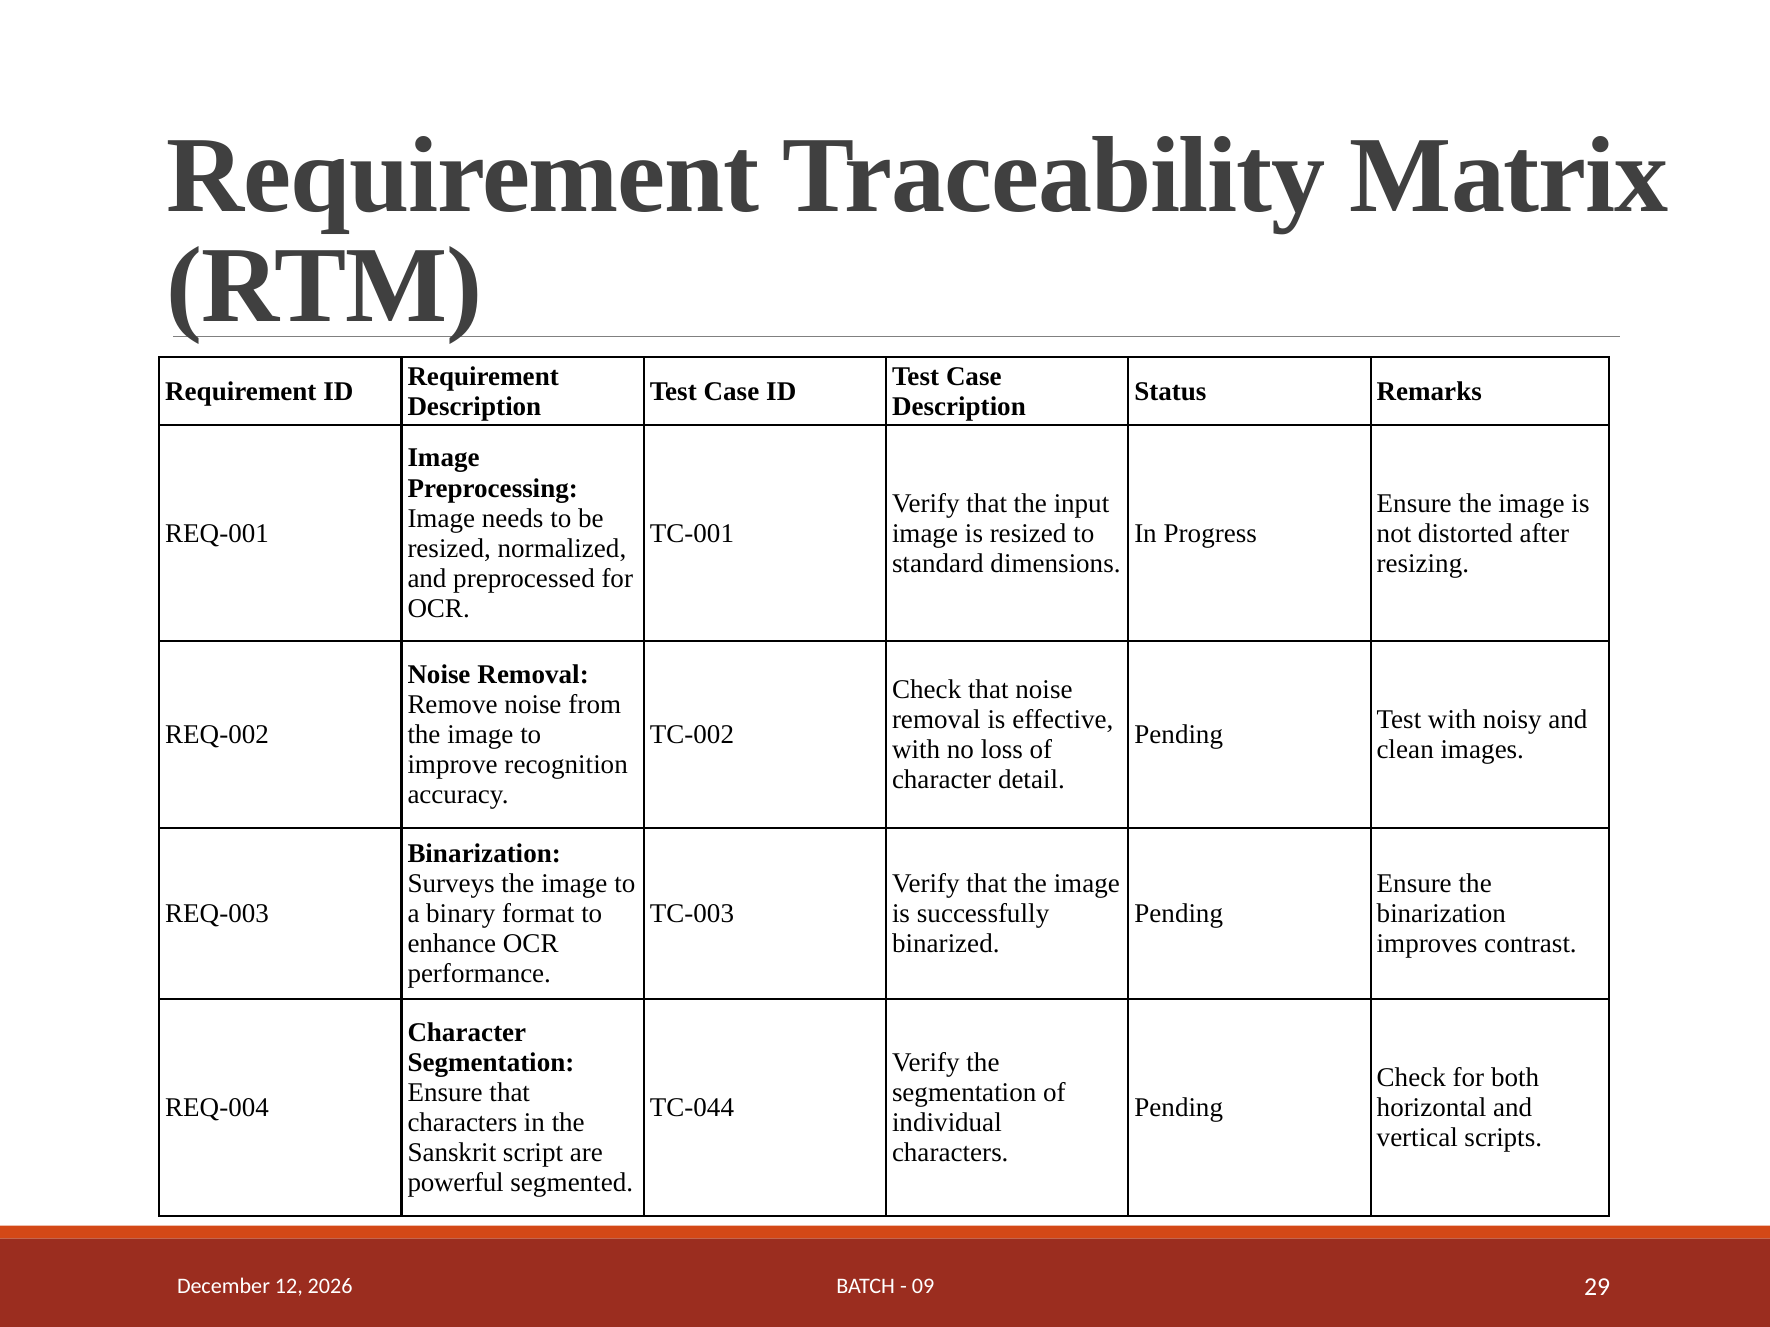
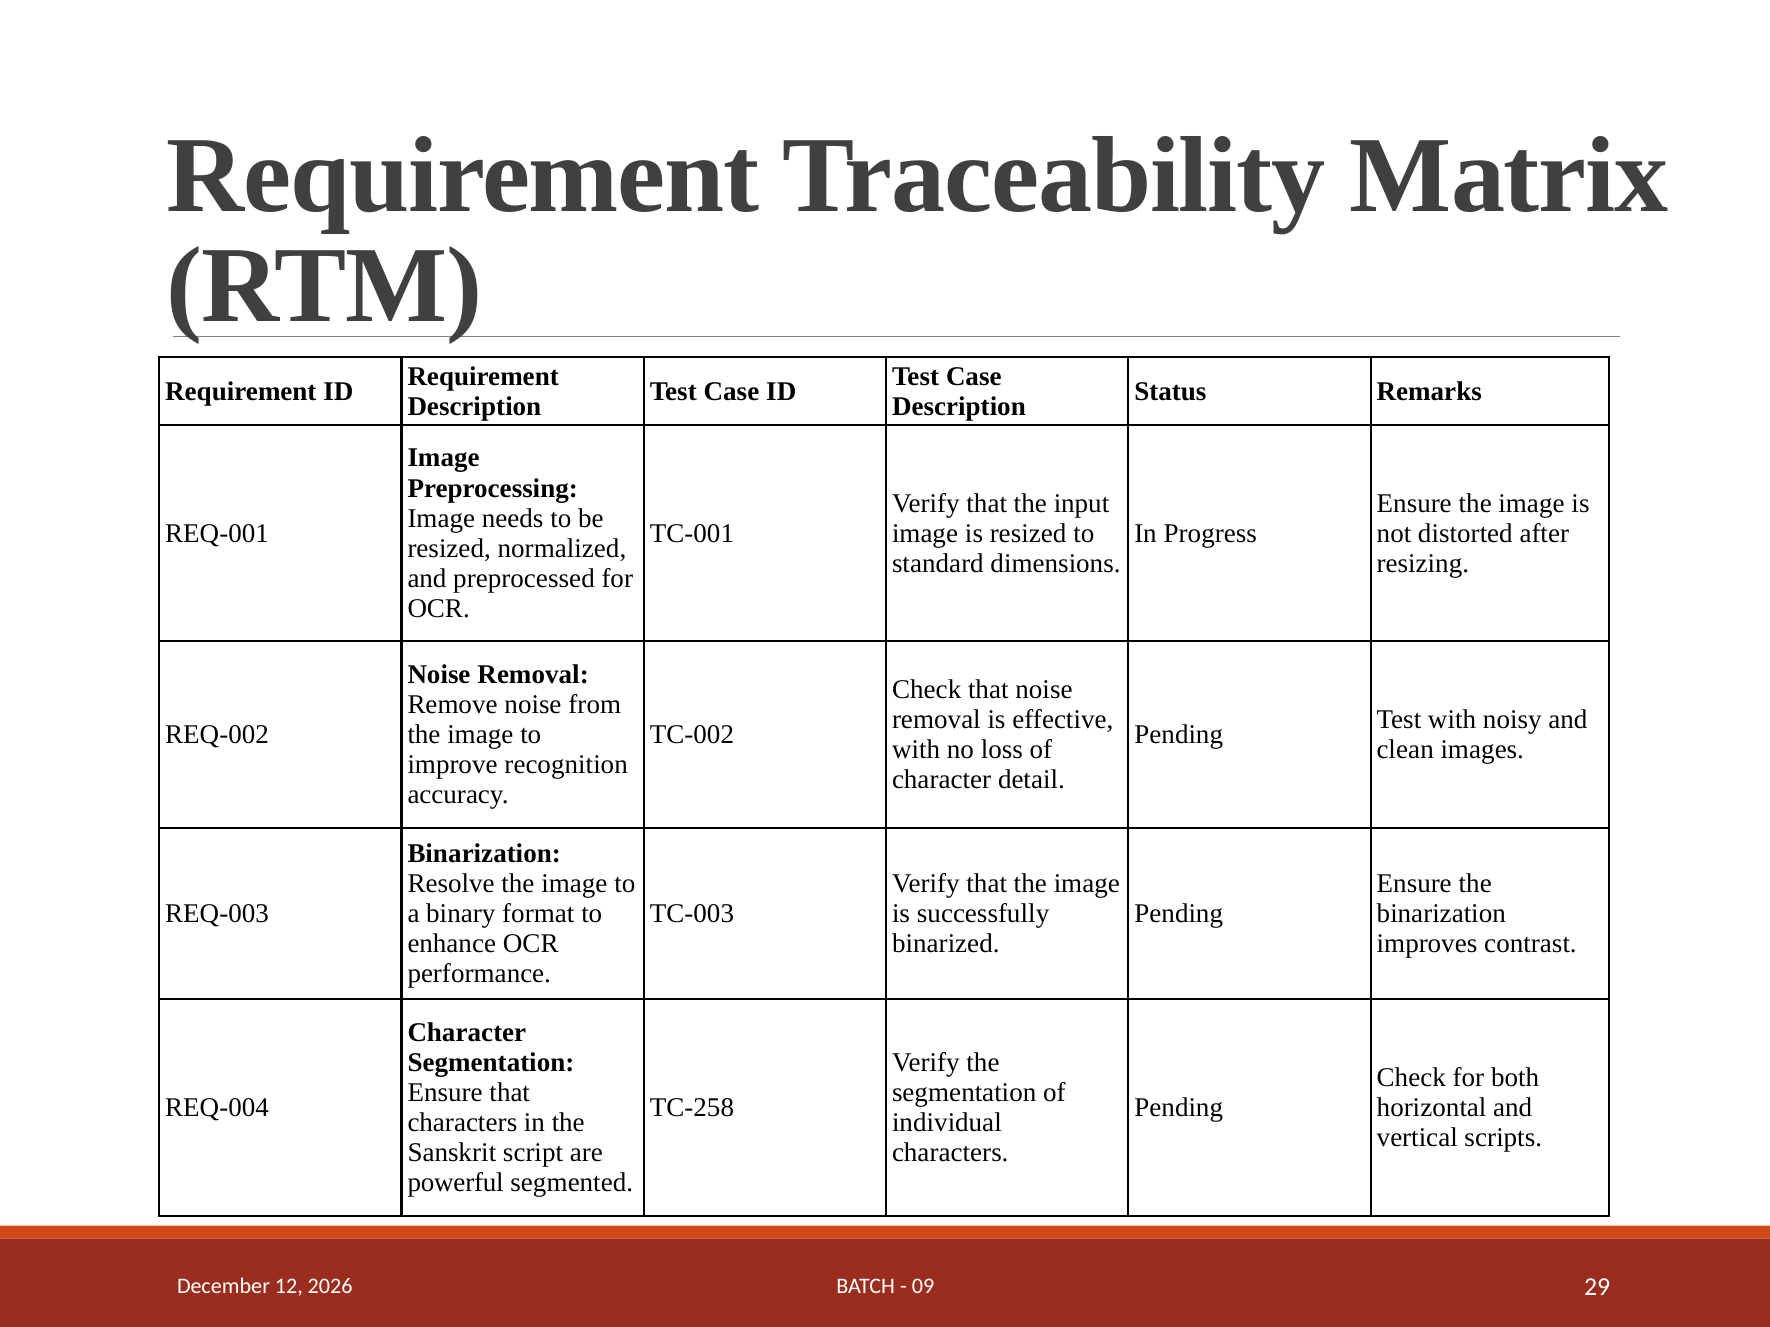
Surveys: Surveys -> Resolve
TC-044: TC-044 -> TC-258
